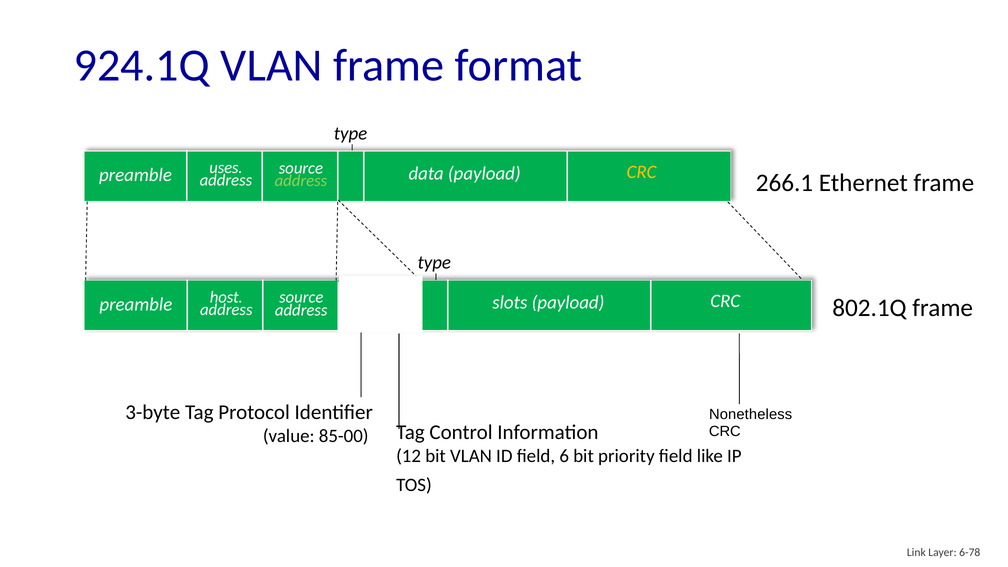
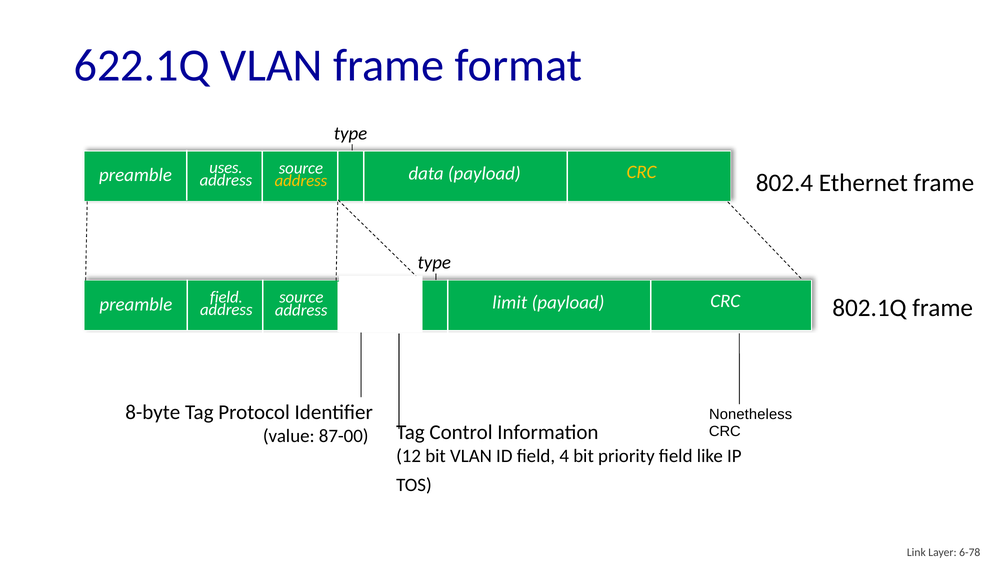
924.1Q: 924.1Q -> 622.1Q
266.1: 266.1 -> 802.4
address at (301, 181) colour: light green -> yellow
host at (226, 297): host -> field
slots: slots -> limit
3-byte: 3-byte -> 8-byte
85-00: 85-00 -> 87-00
6: 6 -> 4
